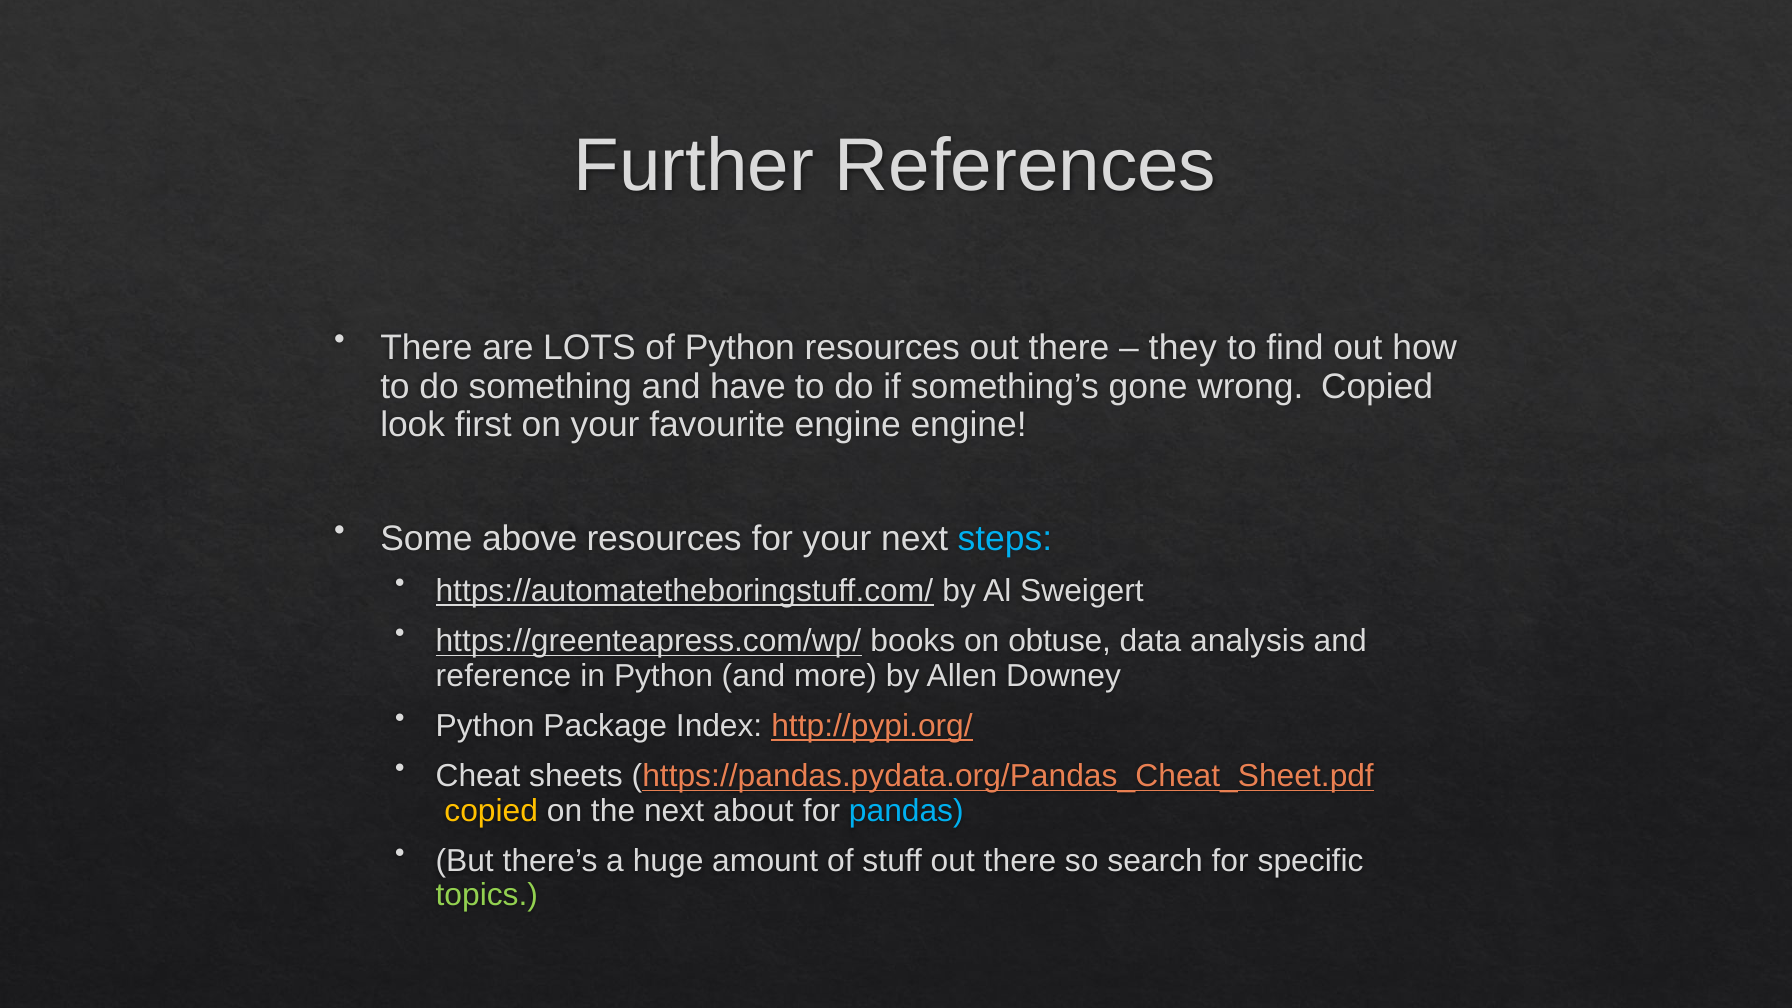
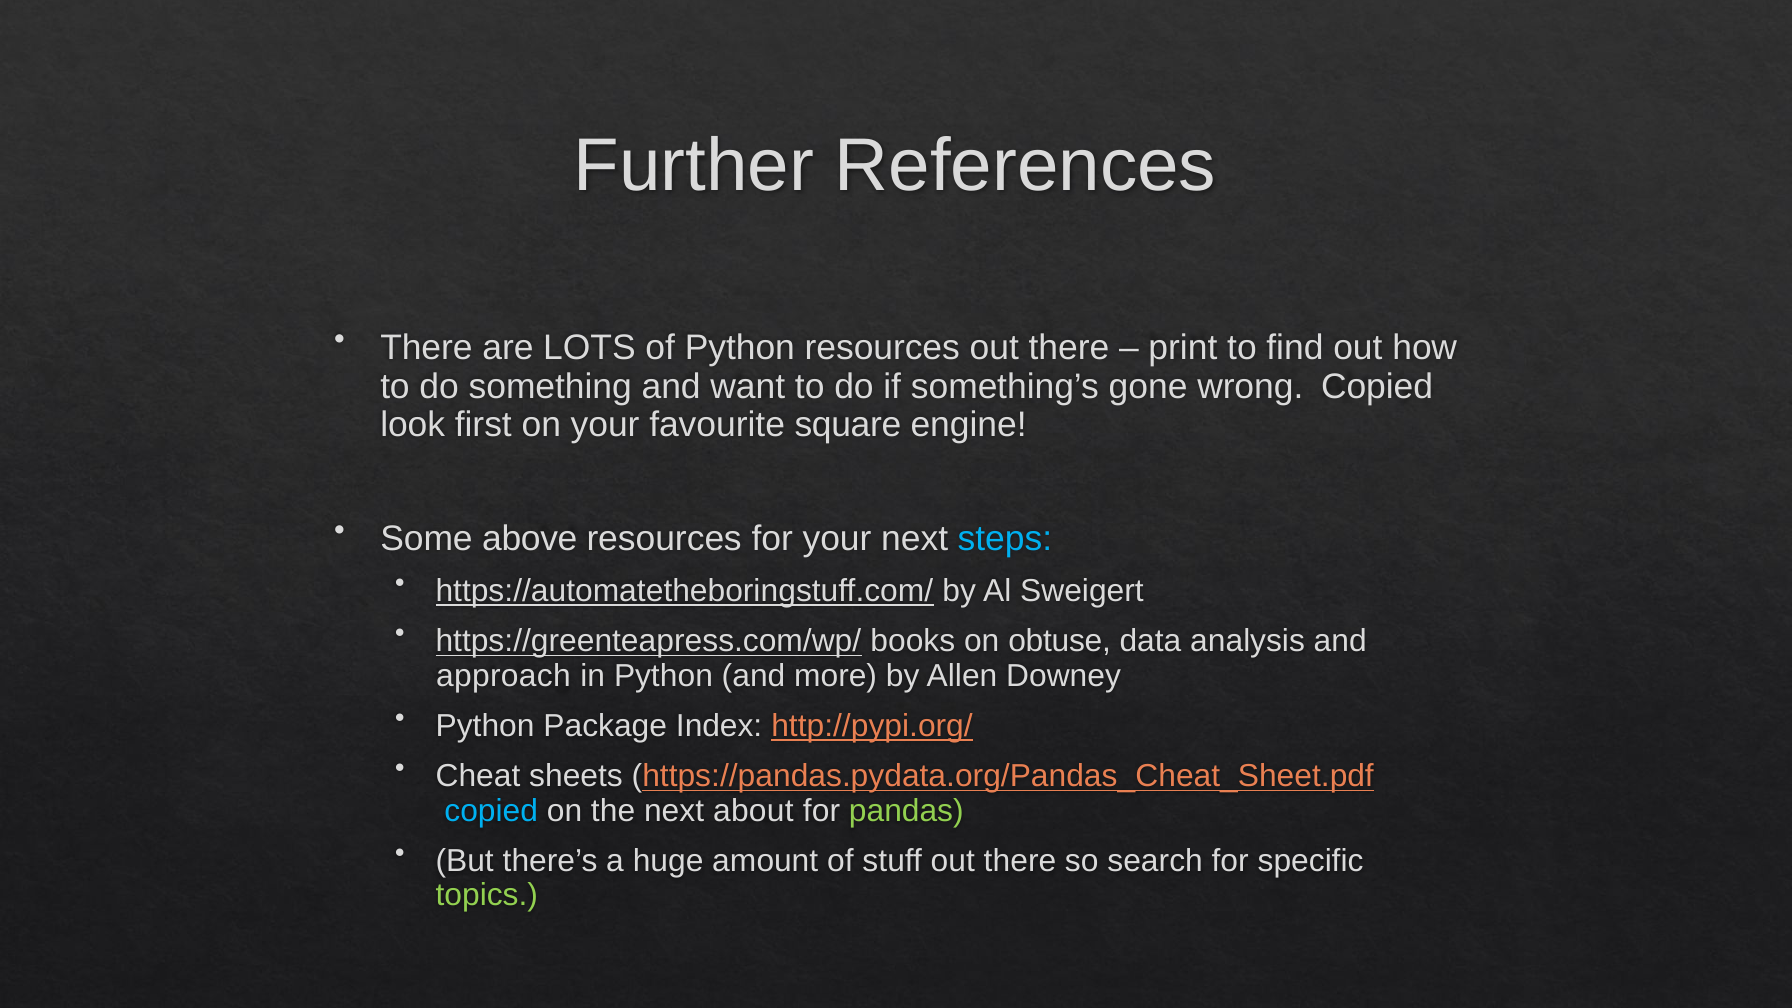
they: they -> print
have: have -> want
favourite engine: engine -> square
reference: reference -> approach
copied at (491, 811) colour: yellow -> light blue
pandas colour: light blue -> light green
